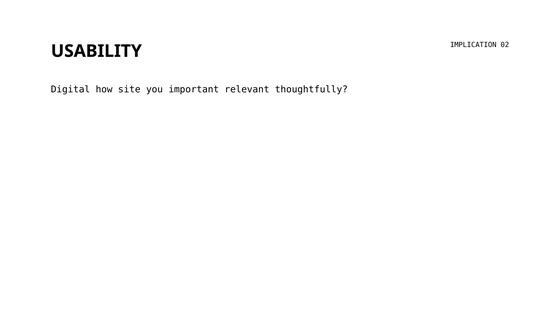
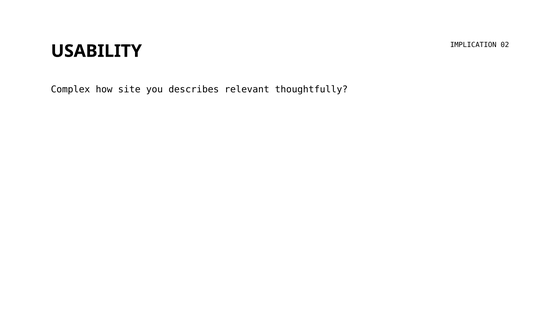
Digital: Digital -> Complex
important: important -> describes
